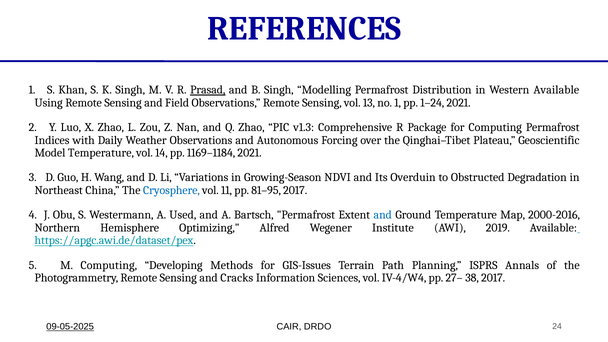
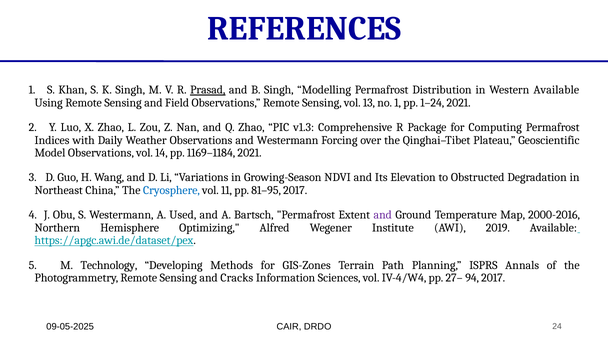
and Autonomous: Autonomous -> Westermann
Model Temperature: Temperature -> Observations
Overduin: Overduin -> Elevation
and at (383, 215) colour: blue -> purple
M Computing: Computing -> Technology
GIS-Issues: GIS-Issues -> GIS-Zones
38: 38 -> 94
09-05-2025 underline: present -> none
